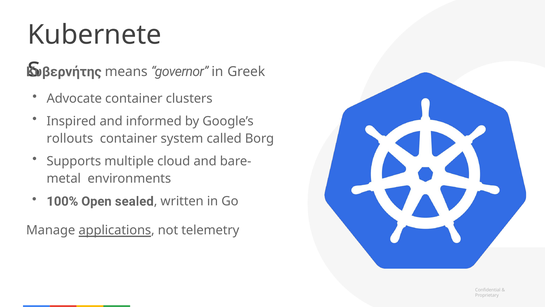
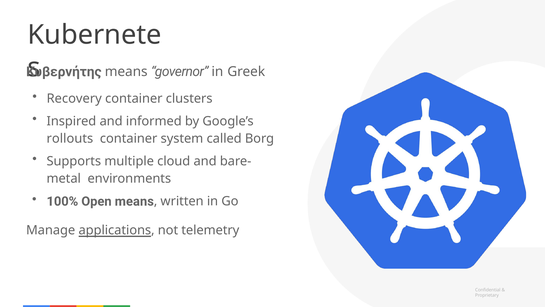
Advocate: Advocate -> Recovery
Open sealed: sealed -> means
